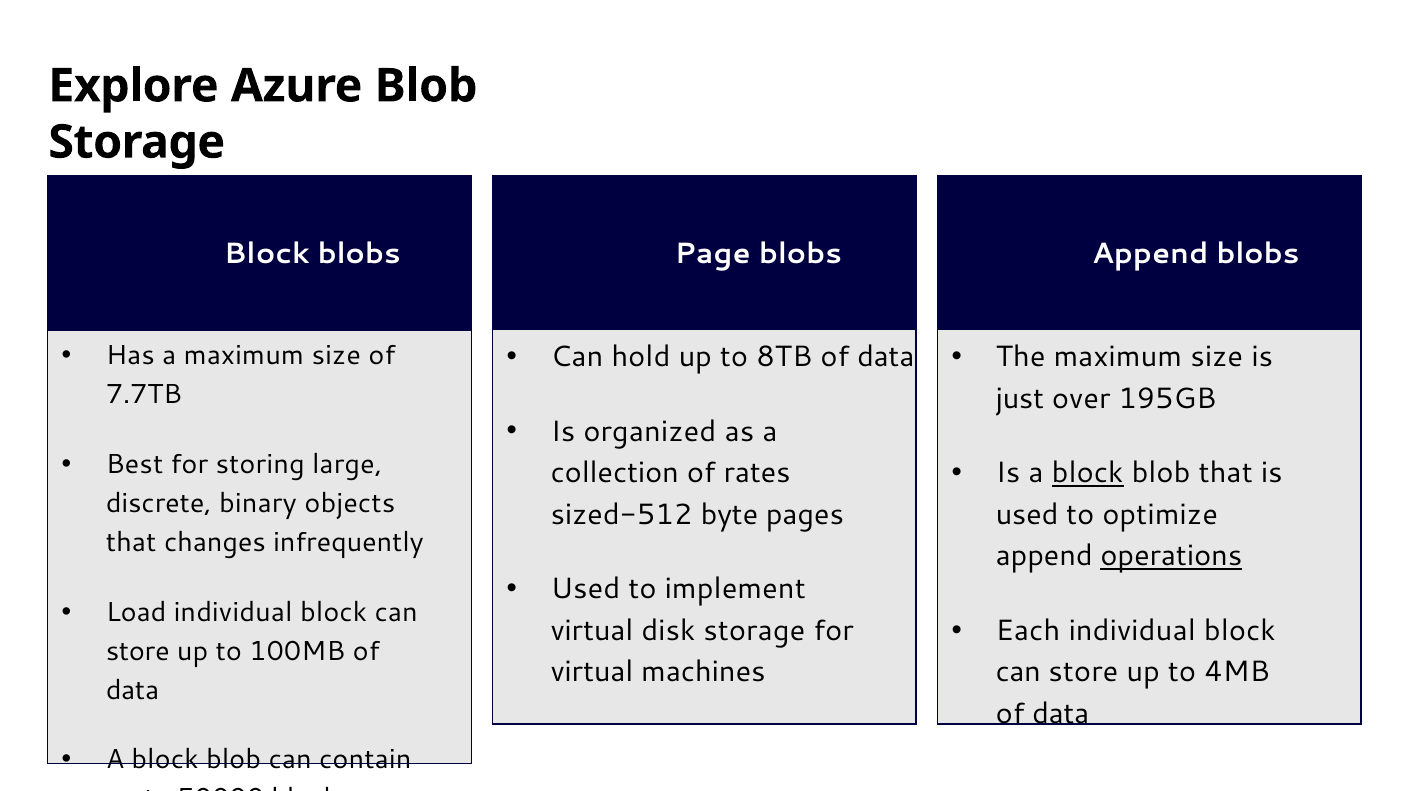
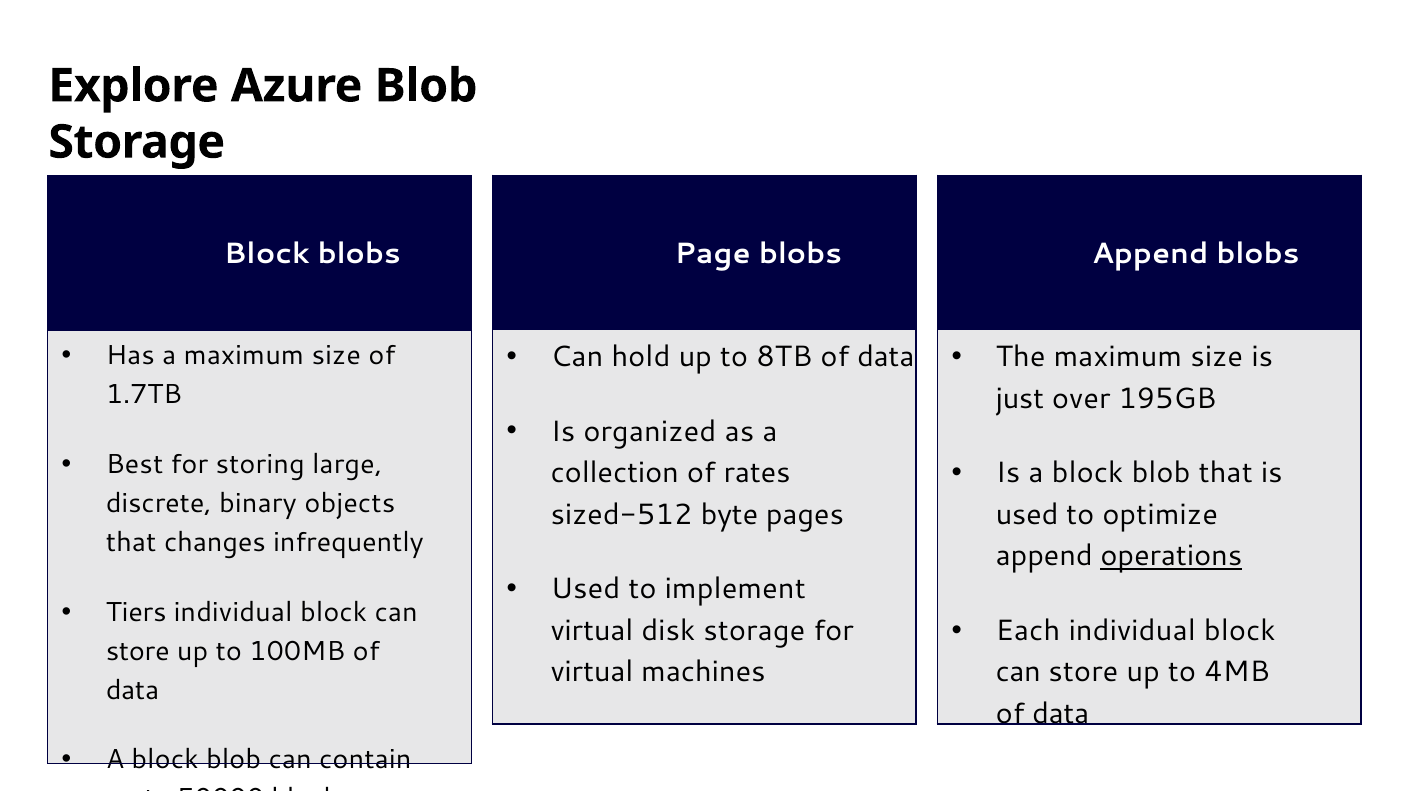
7.7TB: 7.7TB -> 1.7TB
block at (1088, 473) underline: present -> none
Load: Load -> Tiers
